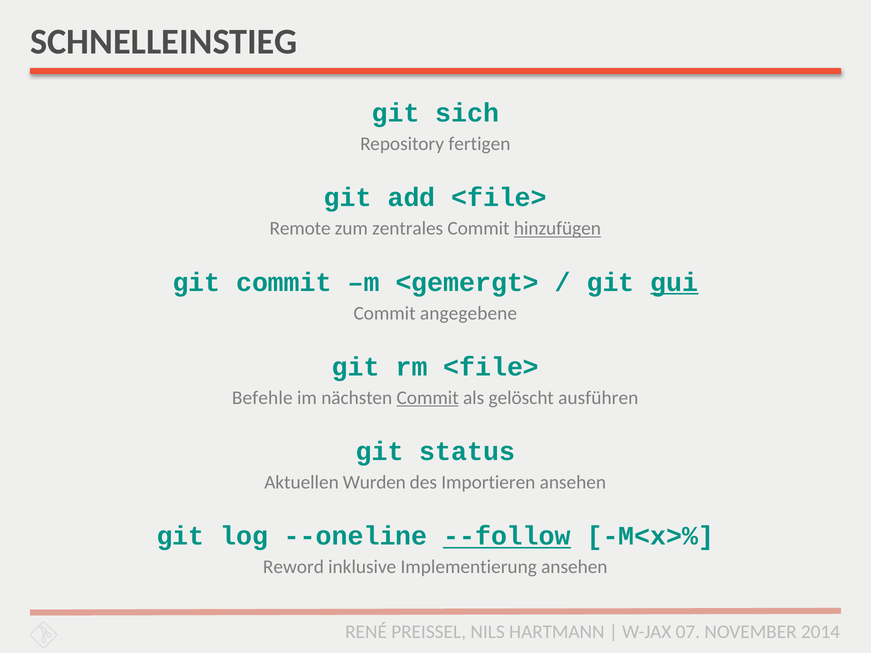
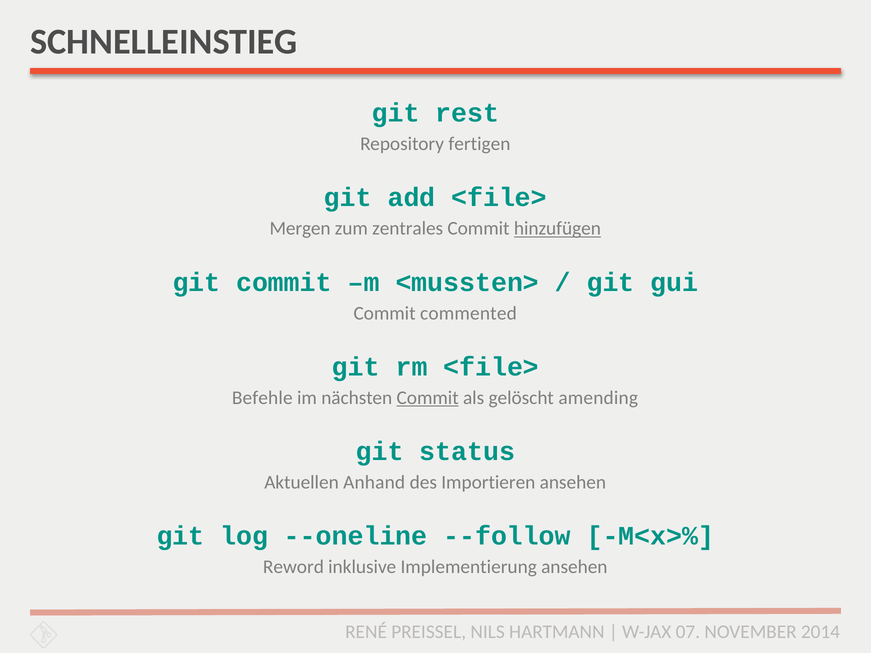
sich: sich -> rest
Remote: Remote -> Mergen
<gemergt>: <gemergt> -> <mussten>
gui underline: present -> none
angegebene: angegebene -> commented
ausführen: ausführen -> amending
Wurden: Wurden -> Anhand
--follow underline: present -> none
